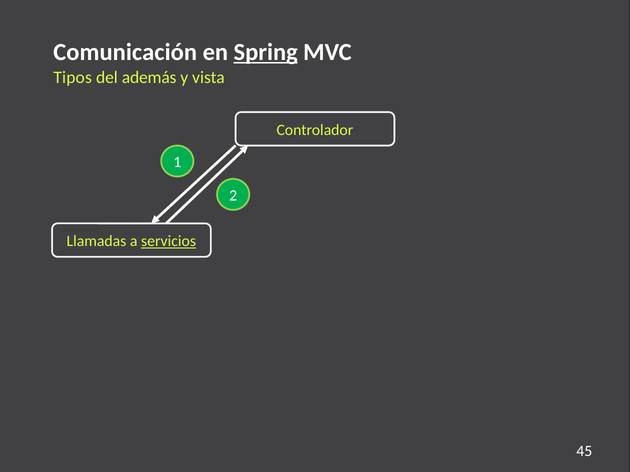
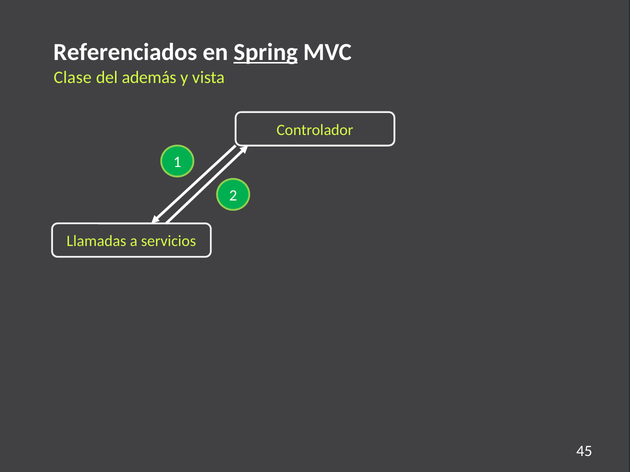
Comunicación: Comunicación -> Referenciados
Tipos: Tipos -> Clase
servicios underline: present -> none
